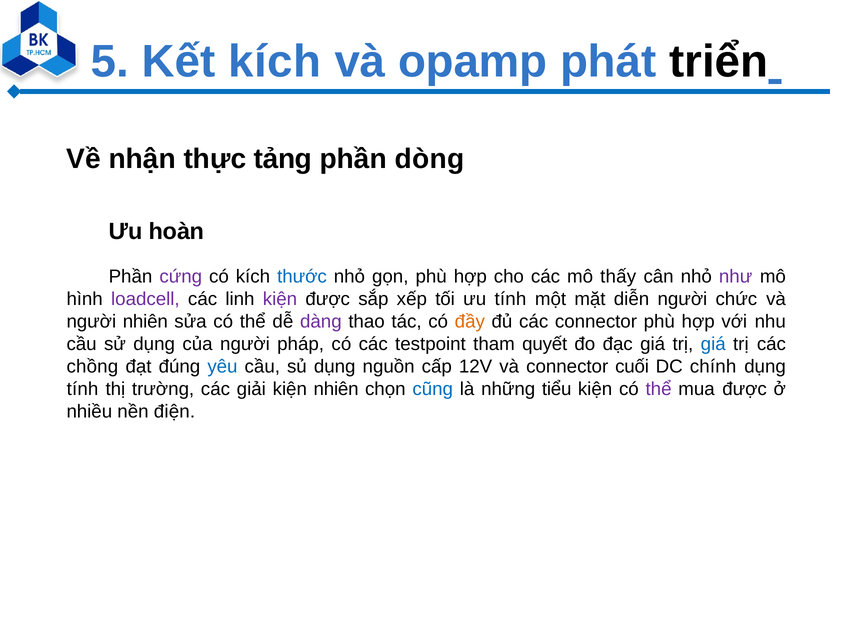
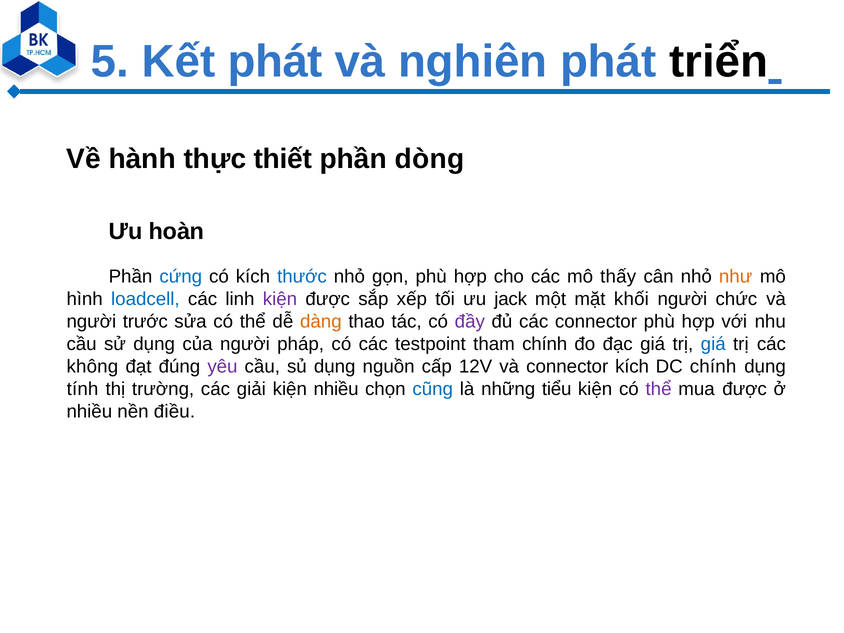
Kết kích: kích -> phát
opamp: opamp -> nghiên
nhận: nhận -> hành
tảng: tảng -> thiết
cứng colour: purple -> blue
như colour: purple -> orange
loadcell colour: purple -> blue
ưu tính: tính -> jack
diễn: diễn -> khối
người nhiên: nhiên -> trước
dàng colour: purple -> orange
đầy colour: orange -> purple
tham quyết: quyết -> chính
chồng: chồng -> không
yêu colour: blue -> purple
connector cuối: cuối -> kích
kiện nhiên: nhiên -> nhiều
nền điện: điện -> điều
